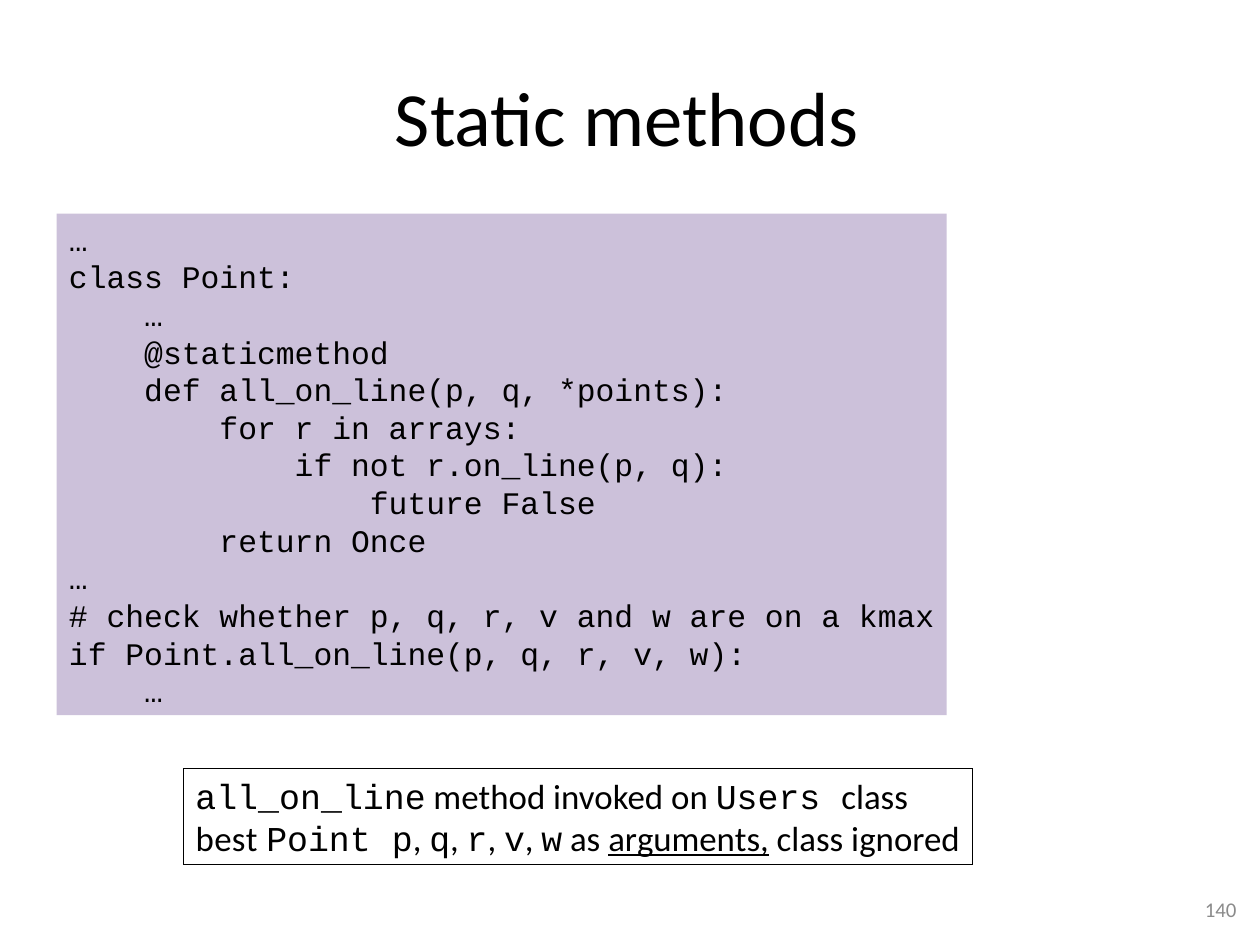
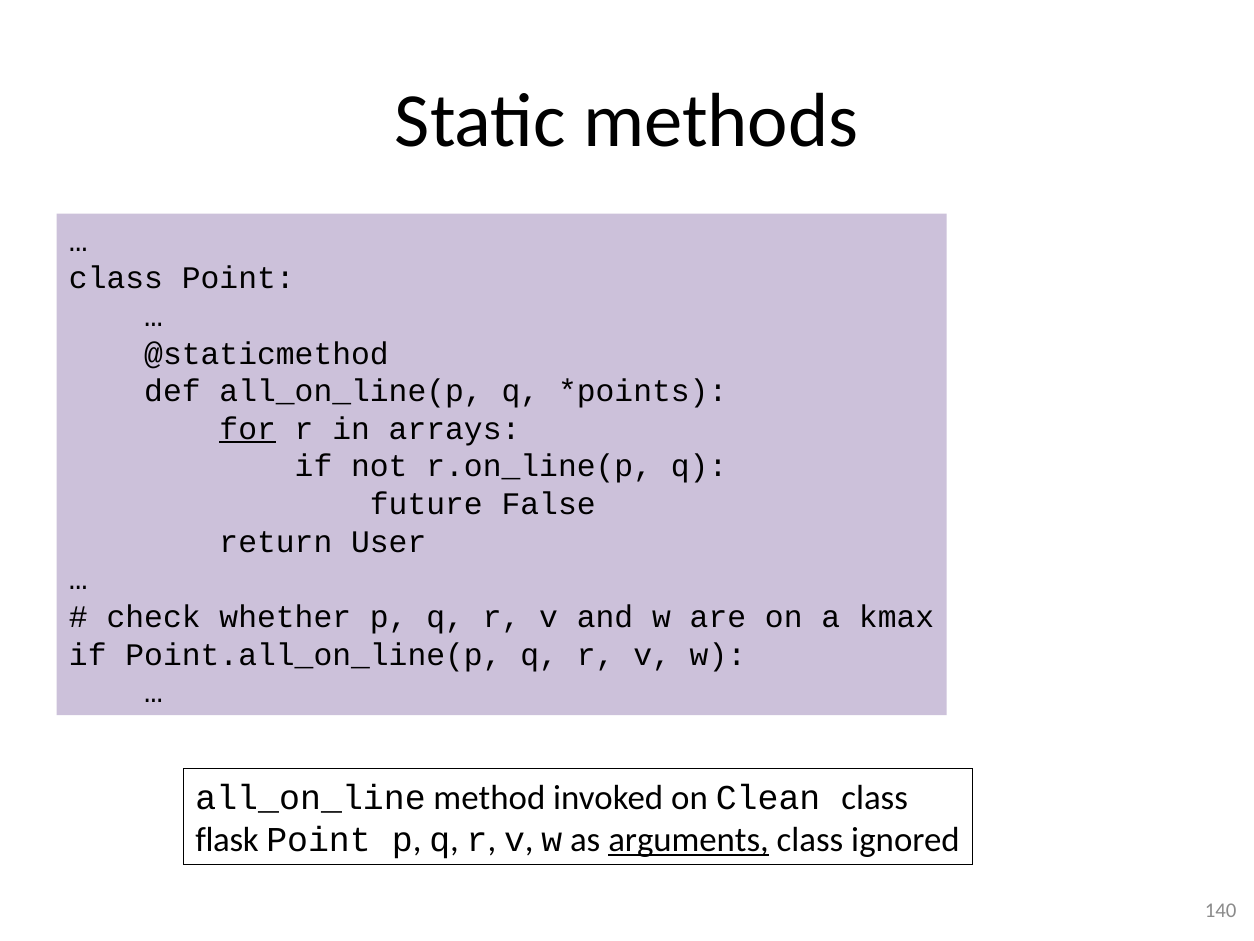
for underline: none -> present
Once: Once -> User
Users: Users -> Clean
best: best -> flask
